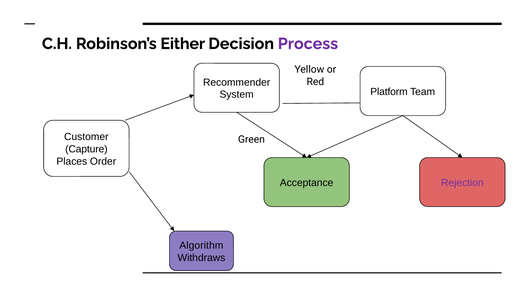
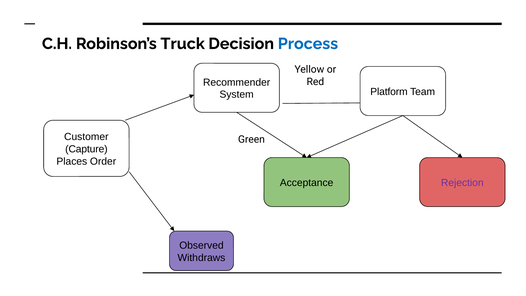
Either: Either -> Truck
Process colour: purple -> blue
Algorithm: Algorithm -> Observed
